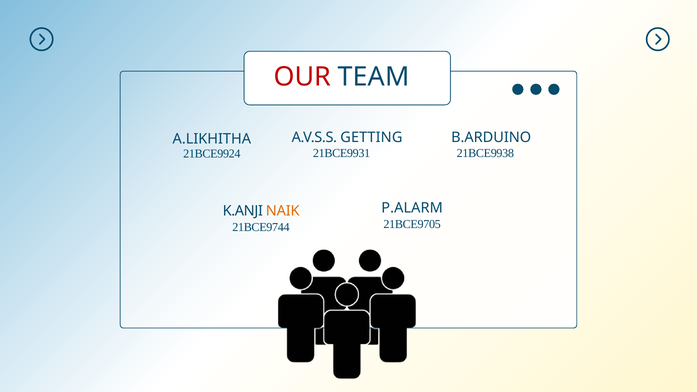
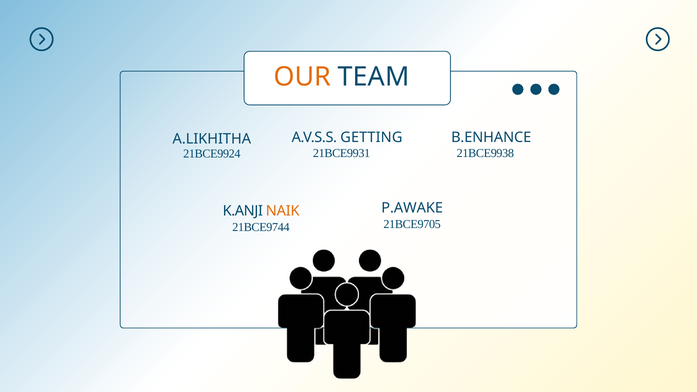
OUR colour: red -> orange
B.ARDUINO: B.ARDUINO -> B.ENHANCE
P.ALARM: P.ALARM -> P.AWAKE
